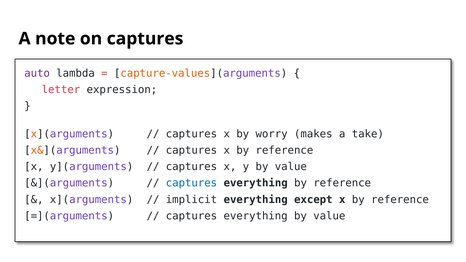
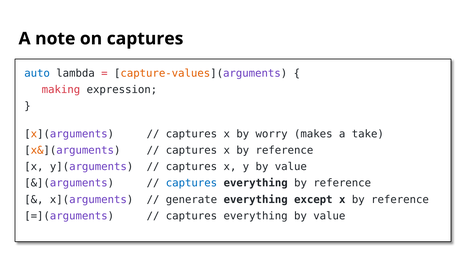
auto colour: purple -> blue
letter: letter -> making
implicit: implicit -> generate
